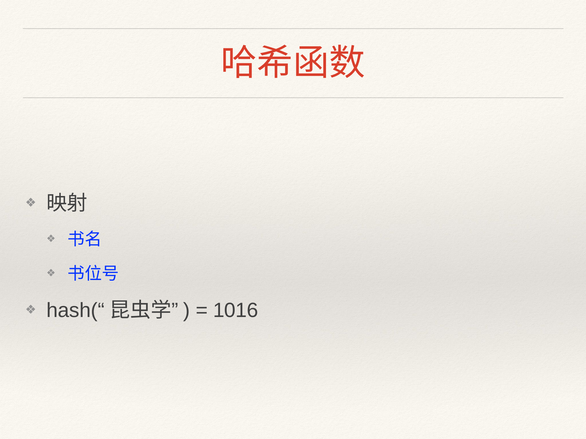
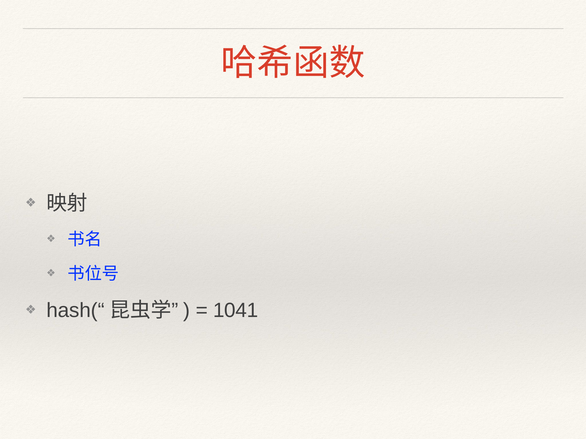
1016: 1016 -> 1041
